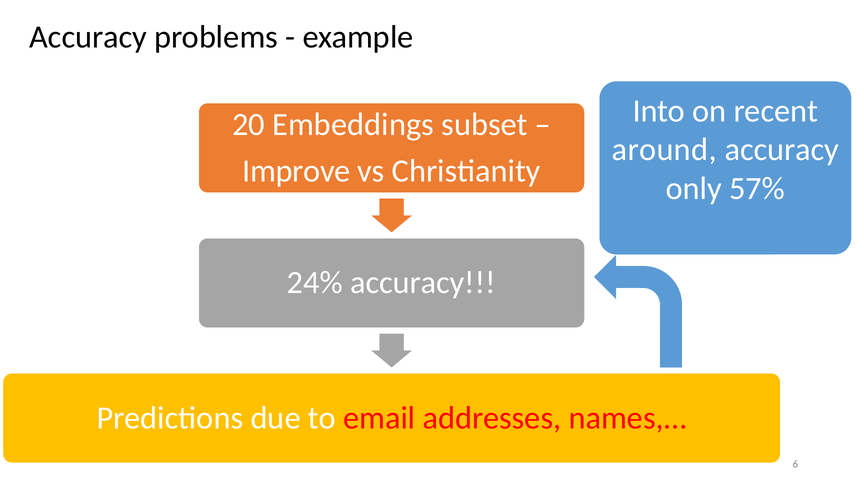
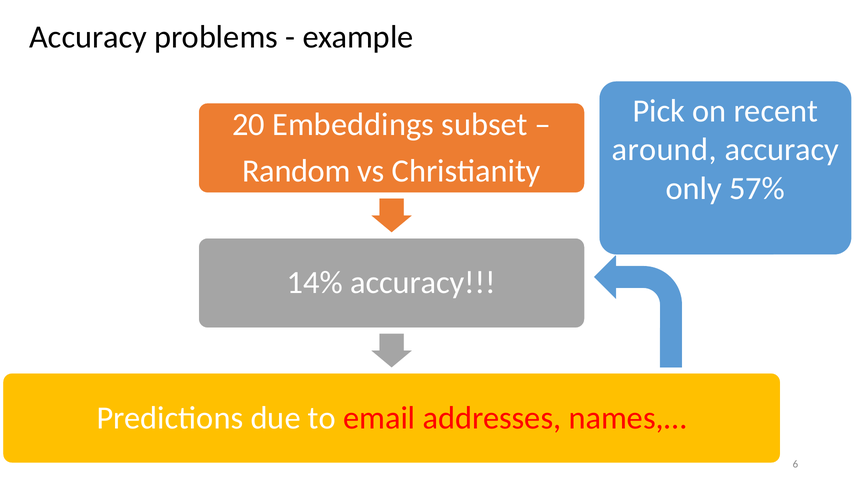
Into: Into -> Pick
Improve: Improve -> Random
24%: 24% -> 14%
